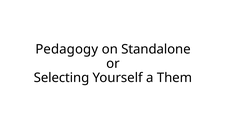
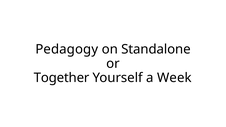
Selecting: Selecting -> Together
Them: Them -> Week
